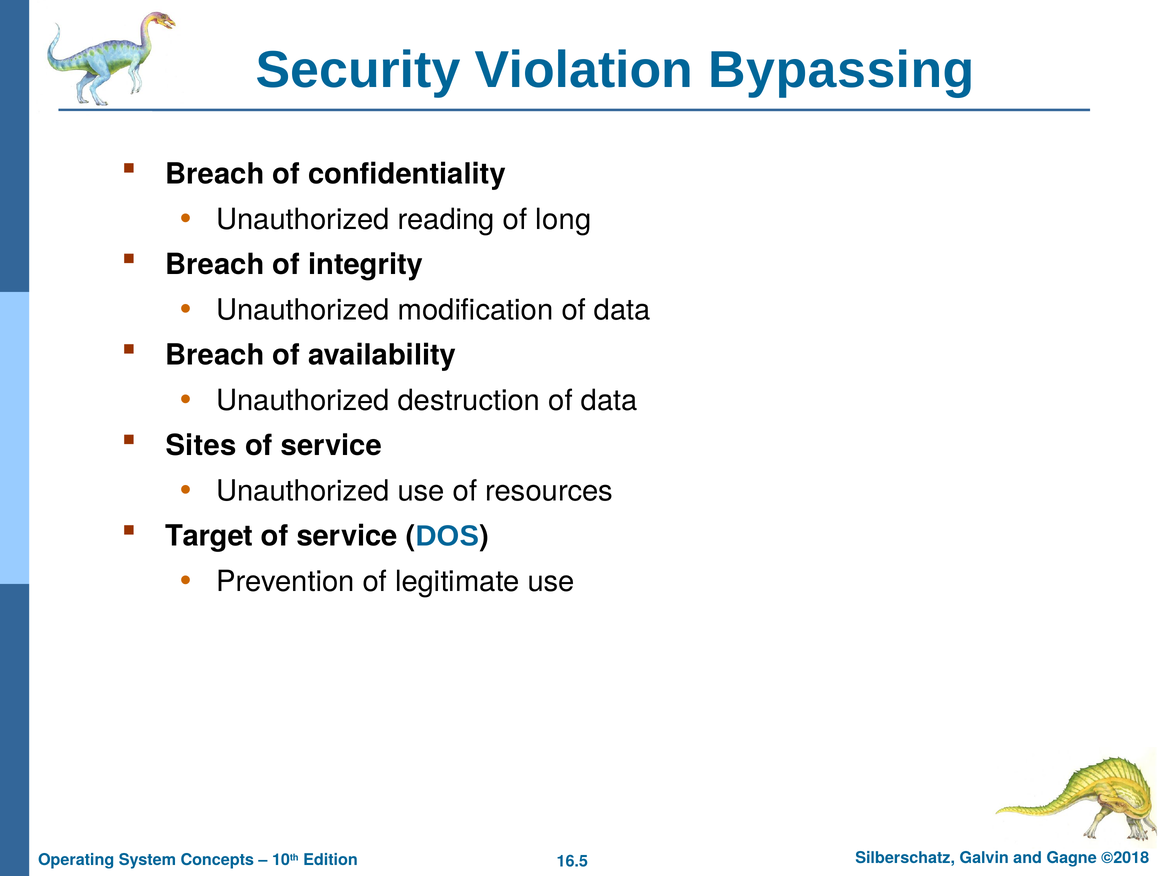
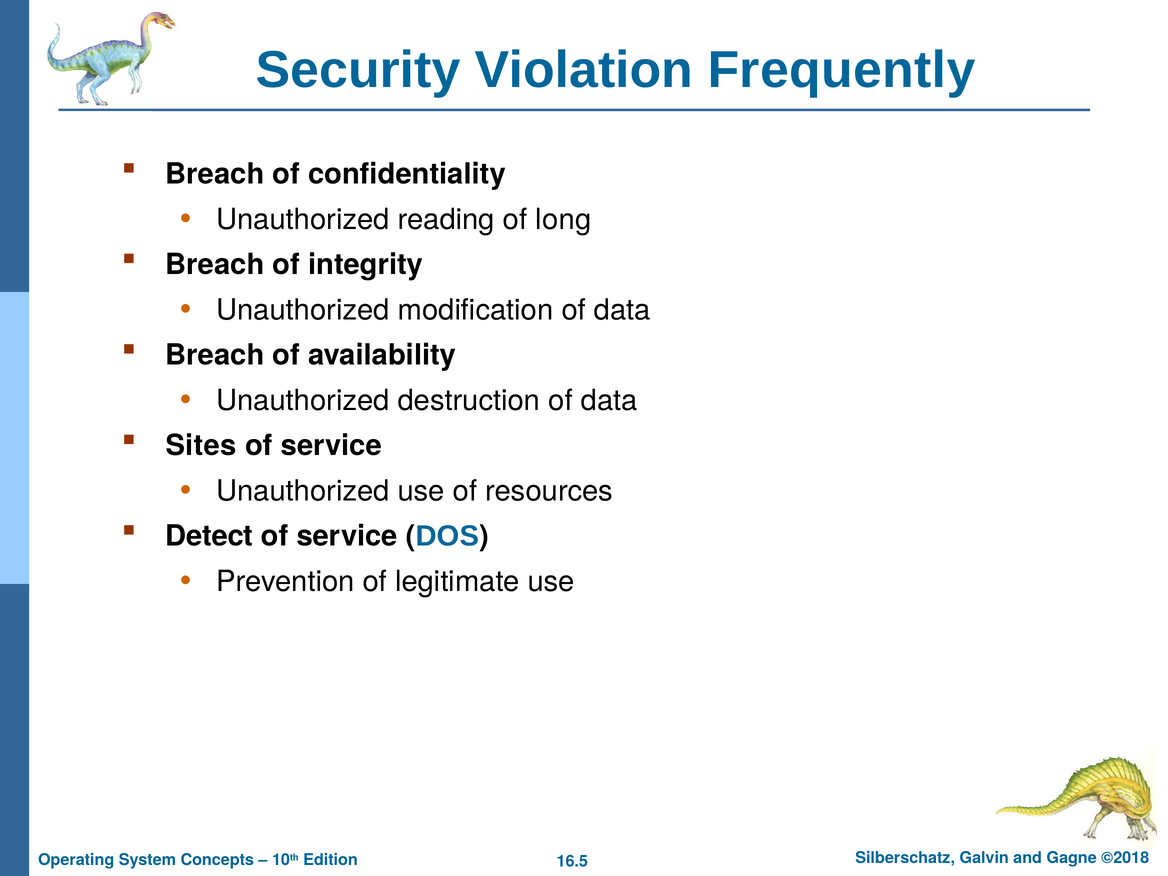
Bypassing: Bypassing -> Frequently
Target: Target -> Detect
